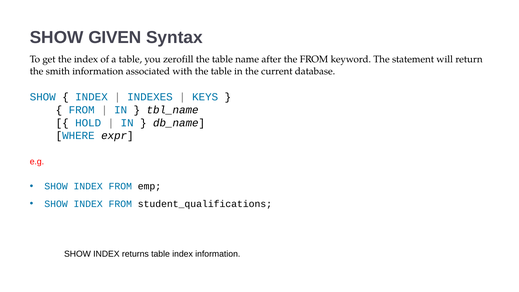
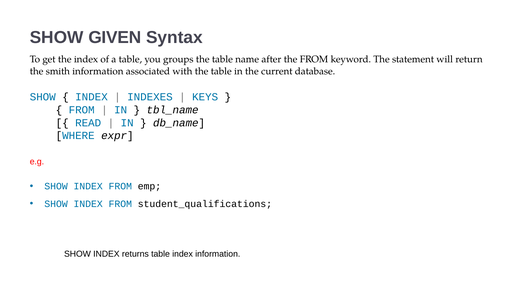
zerofill: zerofill -> groups
HOLD: HOLD -> READ
